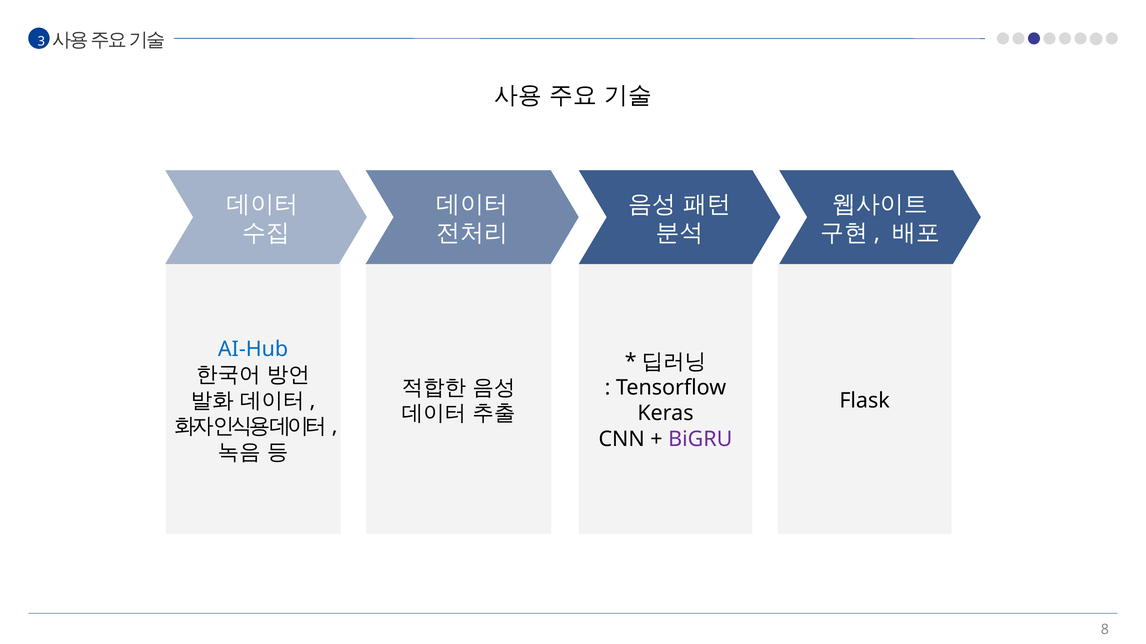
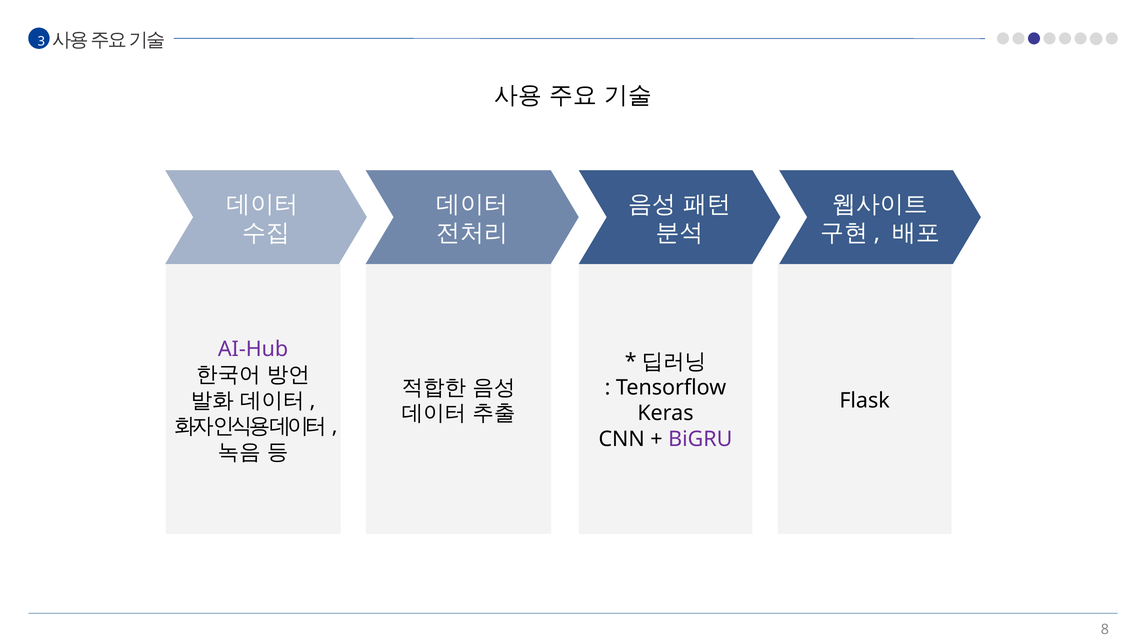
AI-Hub colour: blue -> purple
